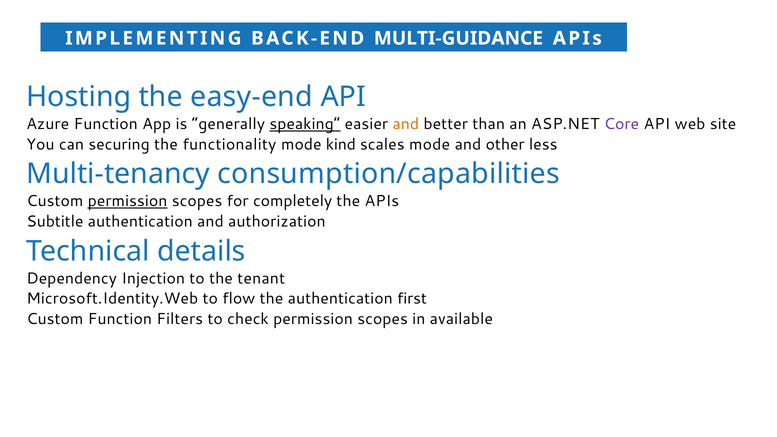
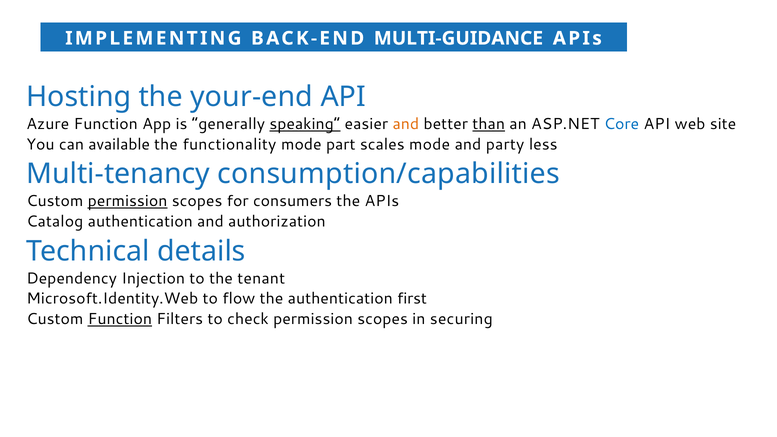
easy-end: easy-end -> your-end
than underline: none -> present
Core colour: purple -> blue
securing: securing -> available
kind: kind -> part
other: other -> party
completely: completely -> consumers
Subtitle: Subtitle -> Catalog
Function at (120, 319) underline: none -> present
available: available -> securing
